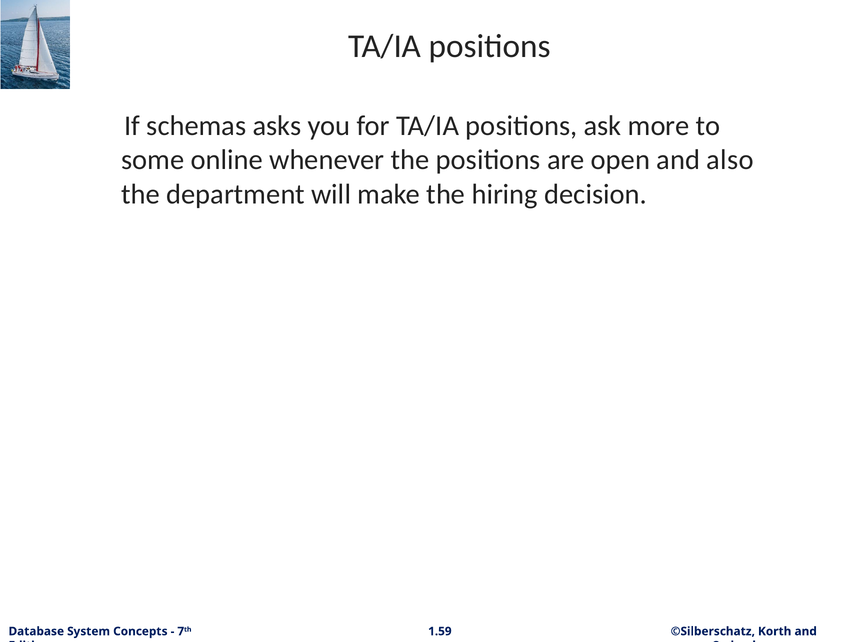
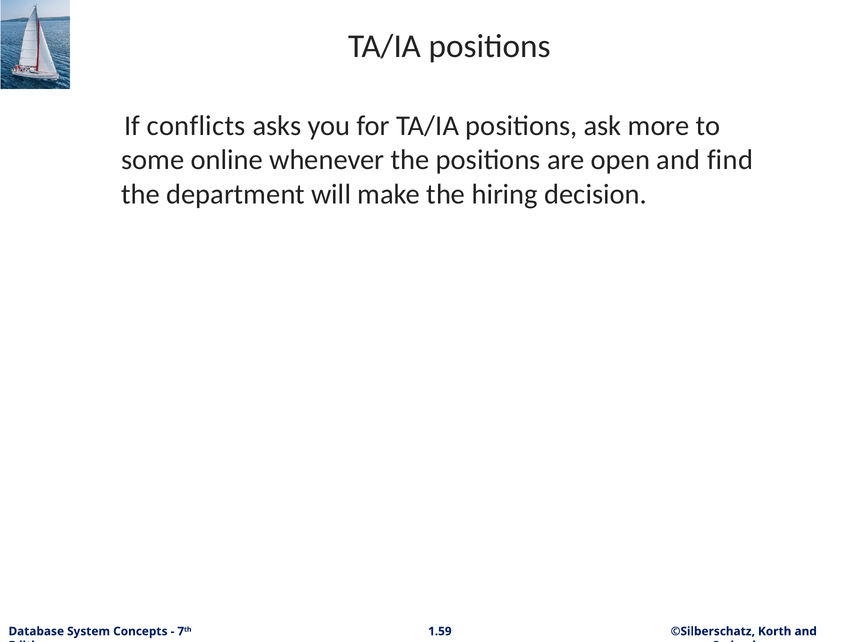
schemas: schemas -> conflicts
also: also -> find
